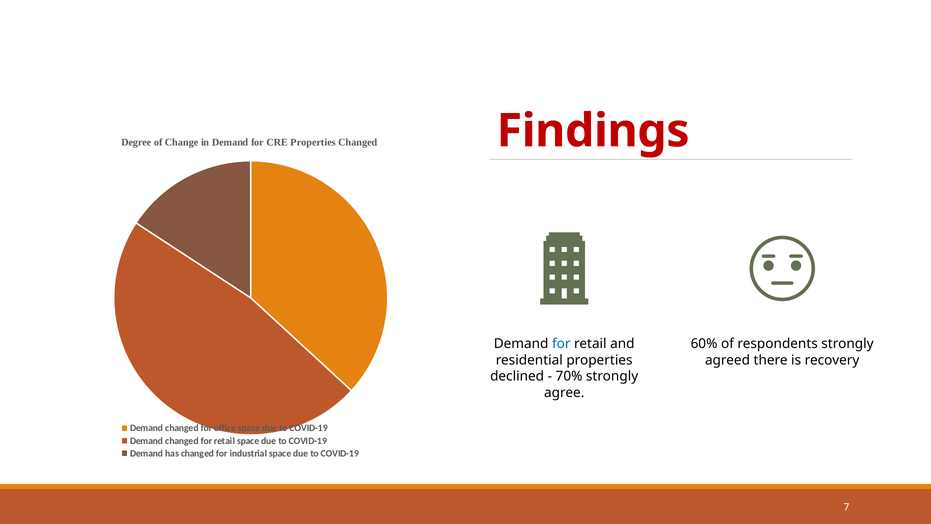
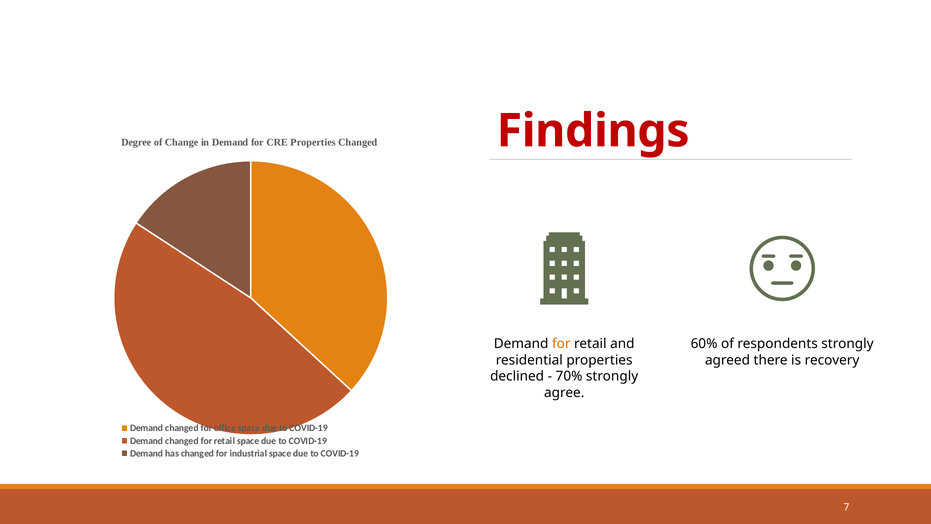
for at (561, 344) colour: blue -> orange
